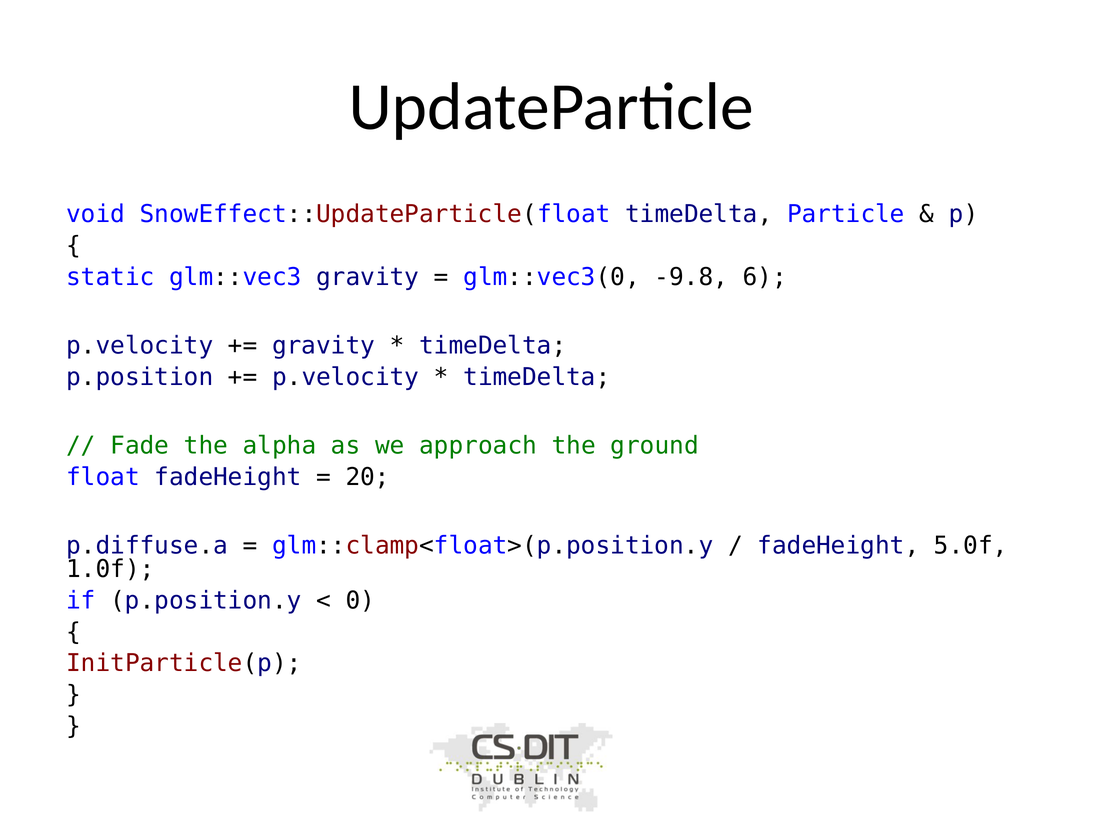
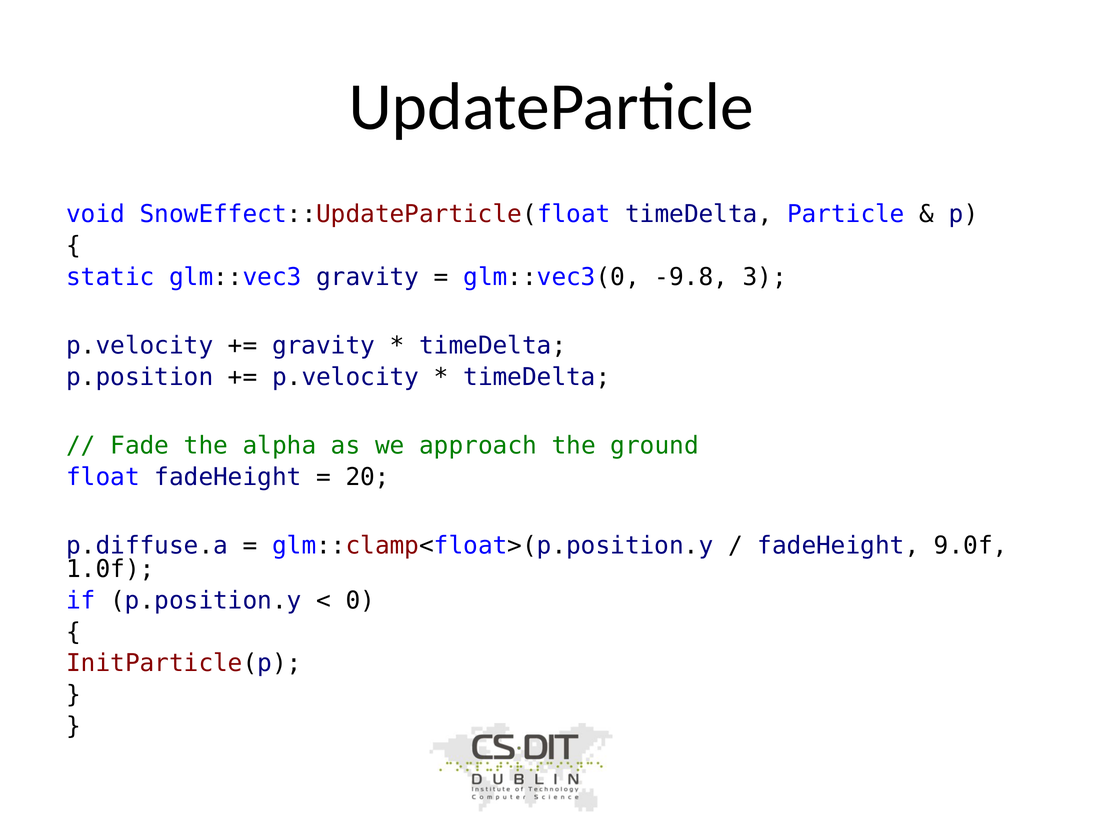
6: 6 -> 3
5.0f: 5.0f -> 9.0f
